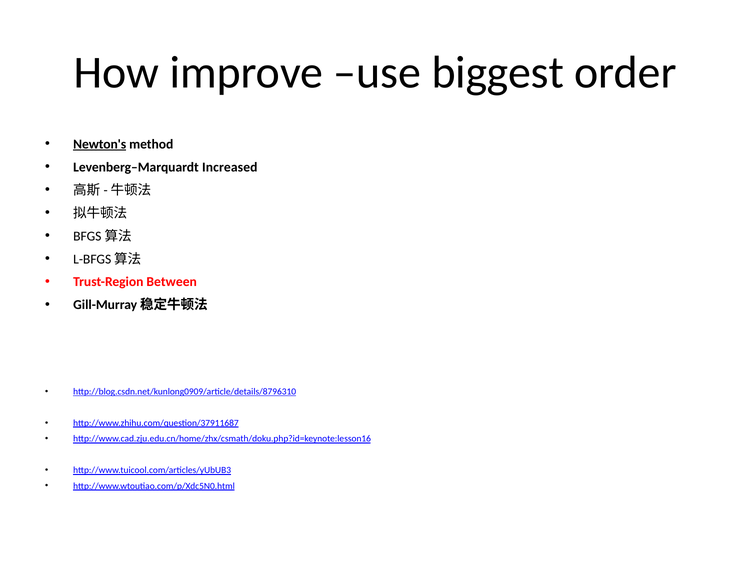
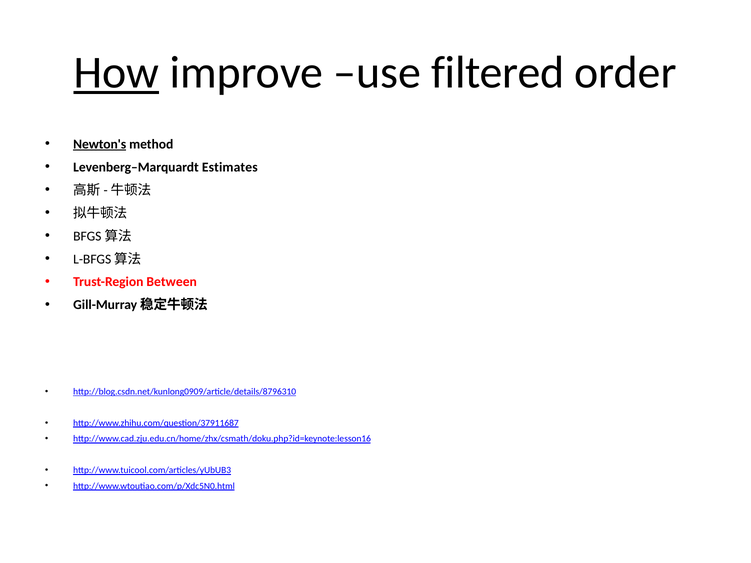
How underline: none -> present
biggest: biggest -> filtered
Increased: Increased -> Estimates
